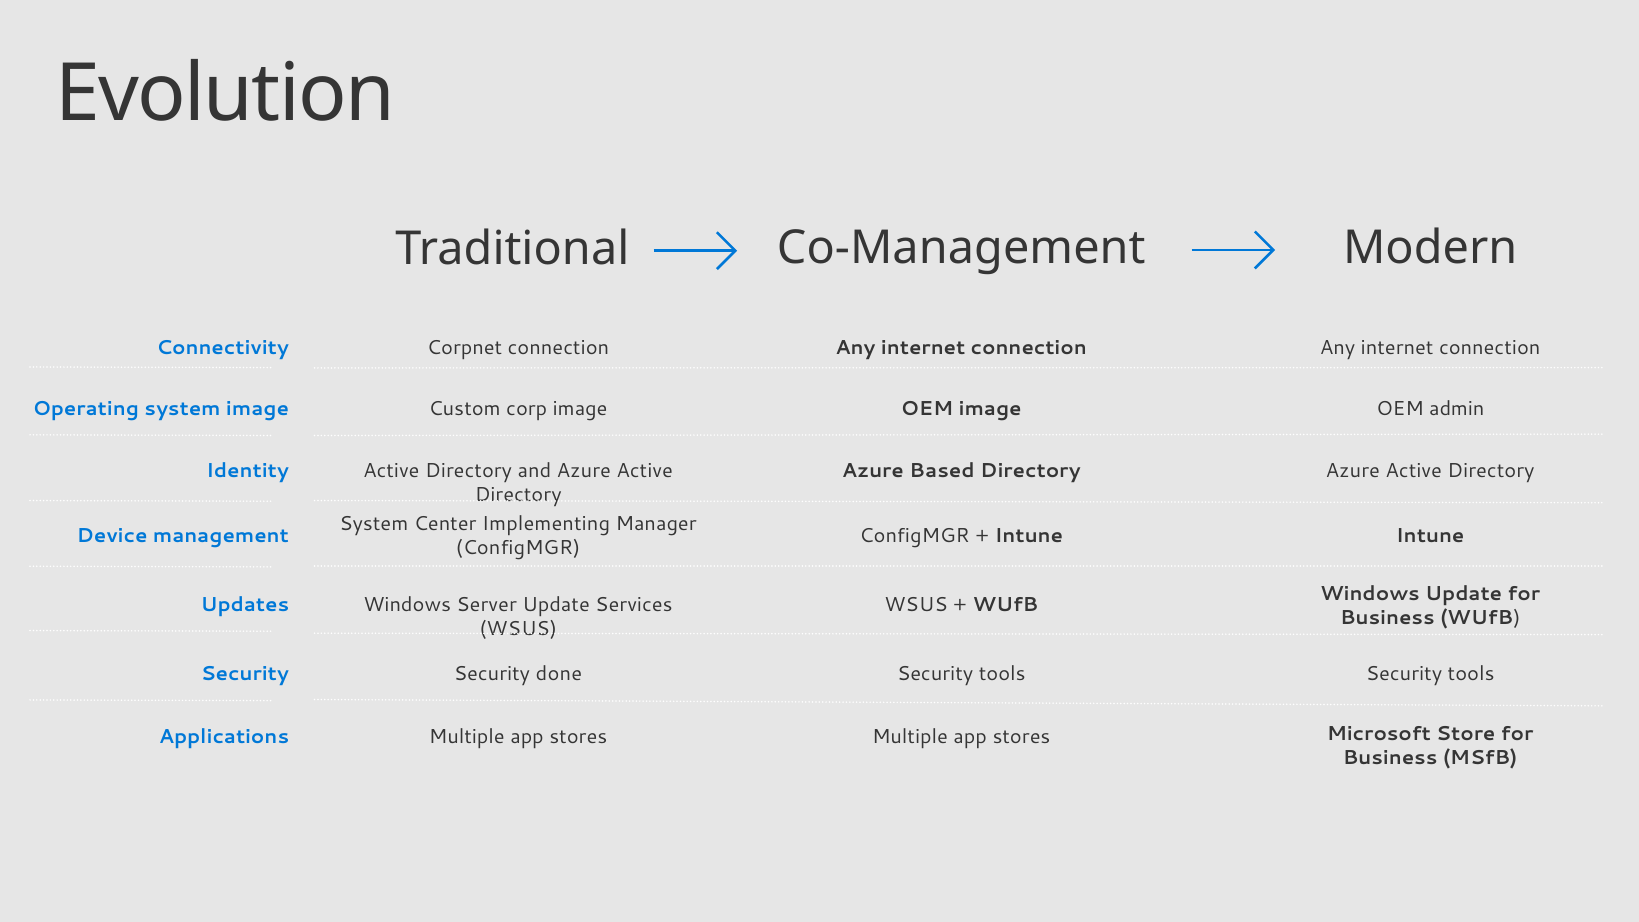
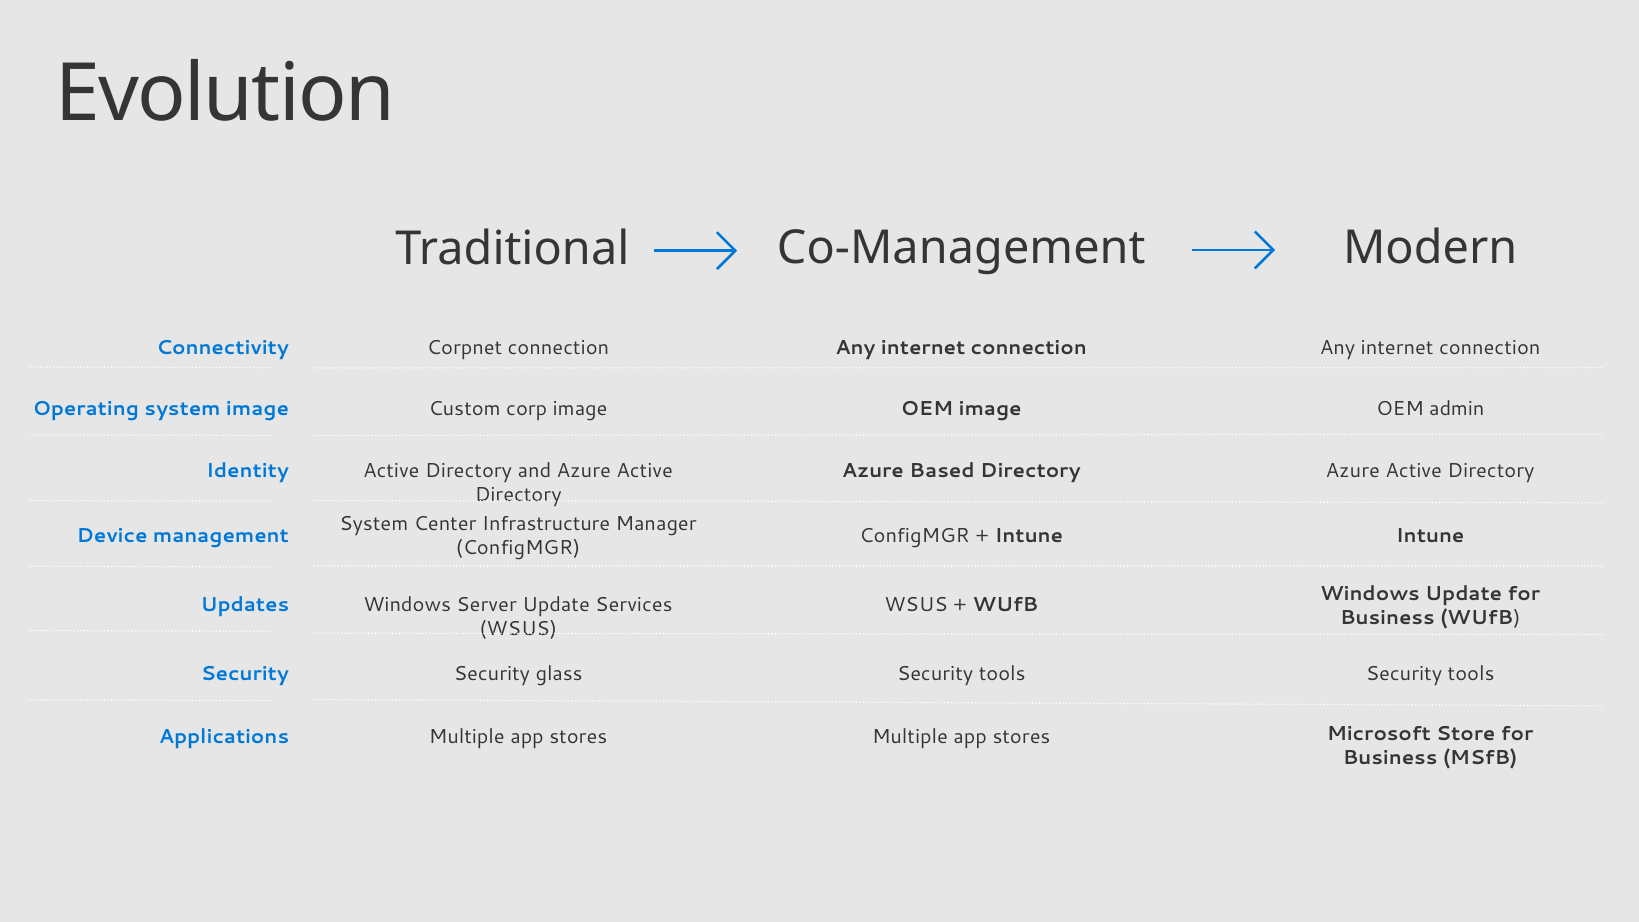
Implementing: Implementing -> Infrastructure
done: done -> glass
